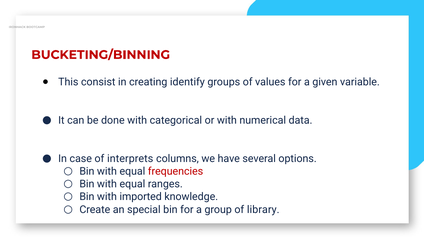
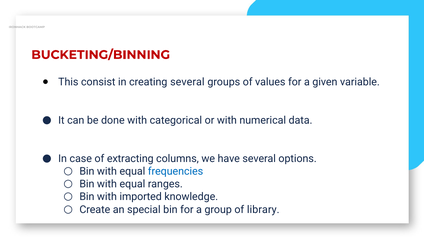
creating identify: identify -> several
interprets: interprets -> extracting
frequencies colour: red -> blue
